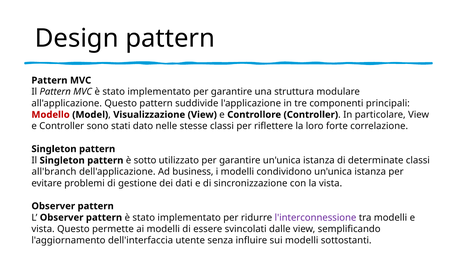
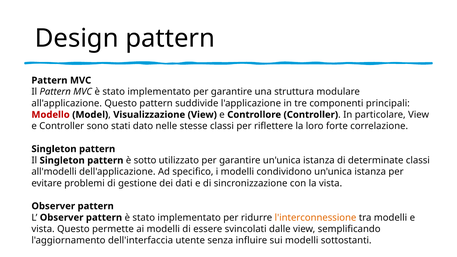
all'branch: all'branch -> all'modelli
business: business -> specifico
l'interconnessione colour: purple -> orange
